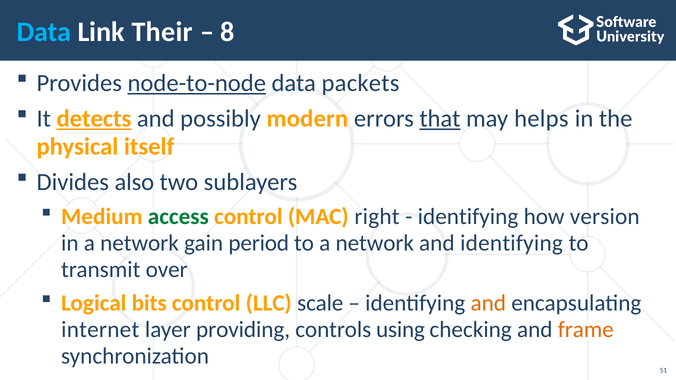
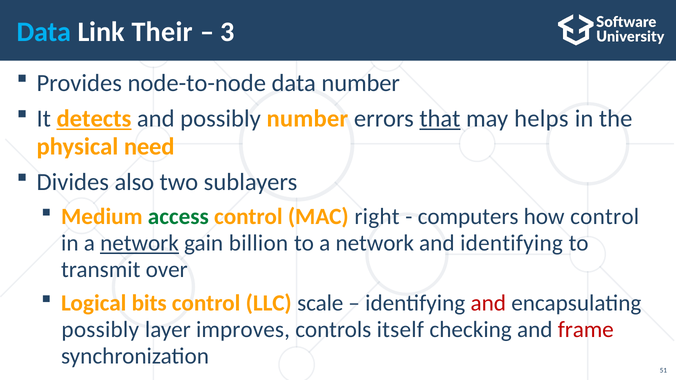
8: 8 -> 3
node-to-node underline: present -> none
data packets: packets -> number
possibly modern: modern -> number
itself: itself -> need
identifying at (468, 217): identifying -> computers
how version: version -> control
network at (139, 243) underline: none -> present
period: period -> billion
and at (488, 304) colour: orange -> red
internet at (100, 330): internet -> possibly
providing: providing -> improves
using: using -> itself
frame colour: orange -> red
